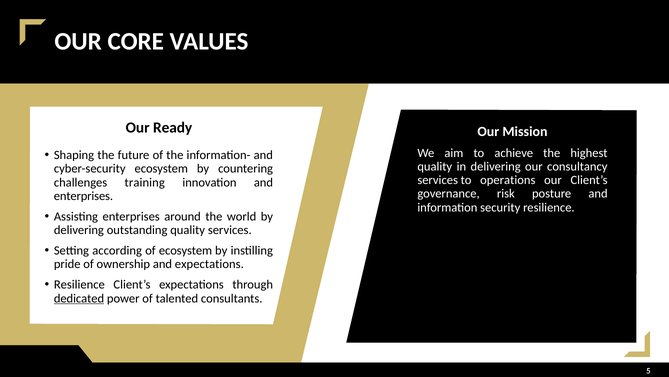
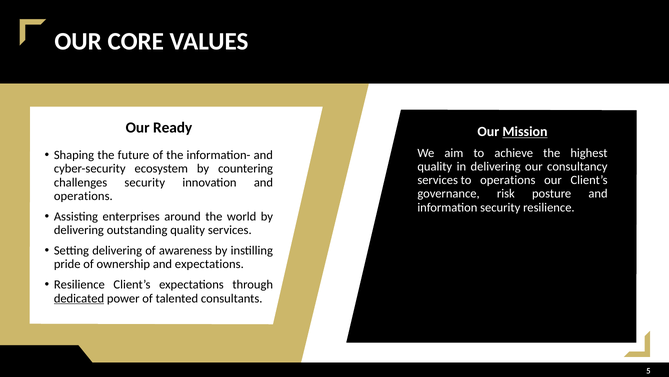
Mission underline: none -> present
challenges training: training -> security
enterprises at (83, 196): enterprises -> operations
Setting according: according -> delivering
of ecosystem: ecosystem -> awareness
